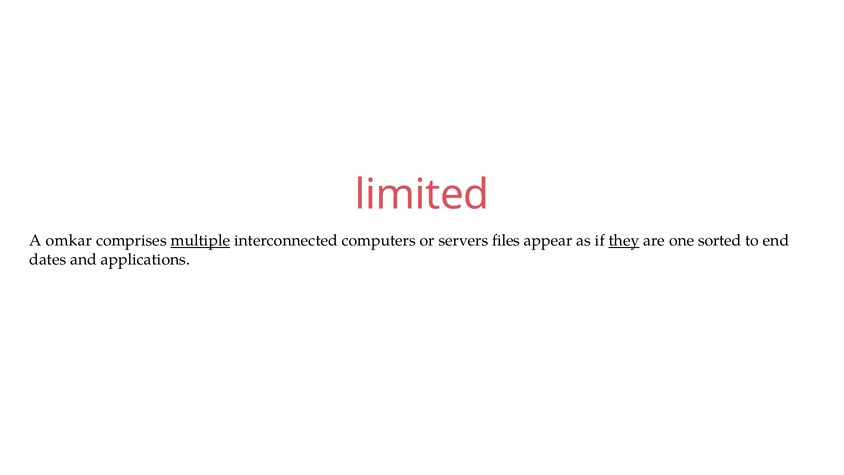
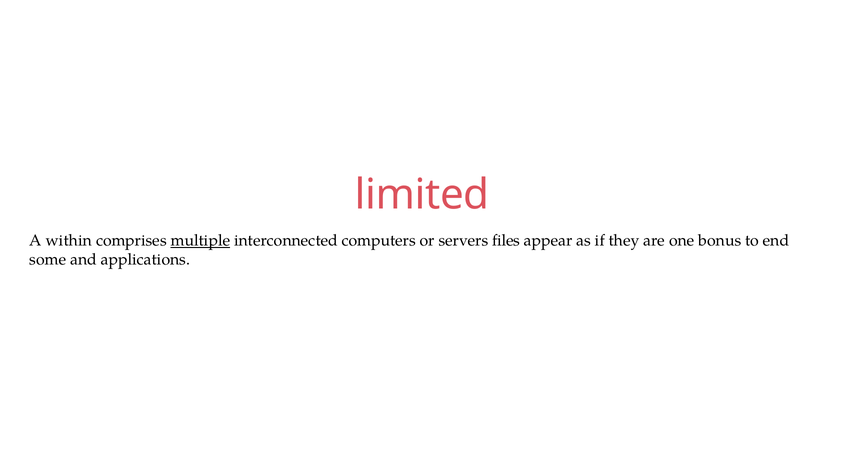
omkar: omkar -> within
they underline: present -> none
sorted: sorted -> bonus
dates: dates -> some
